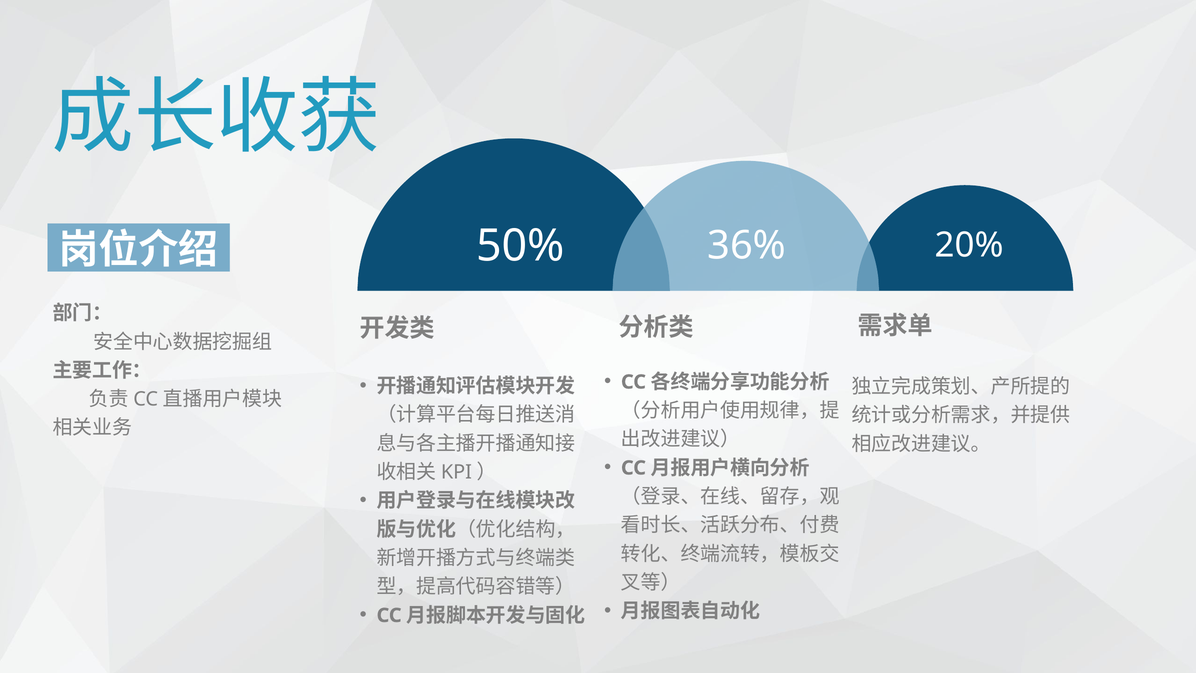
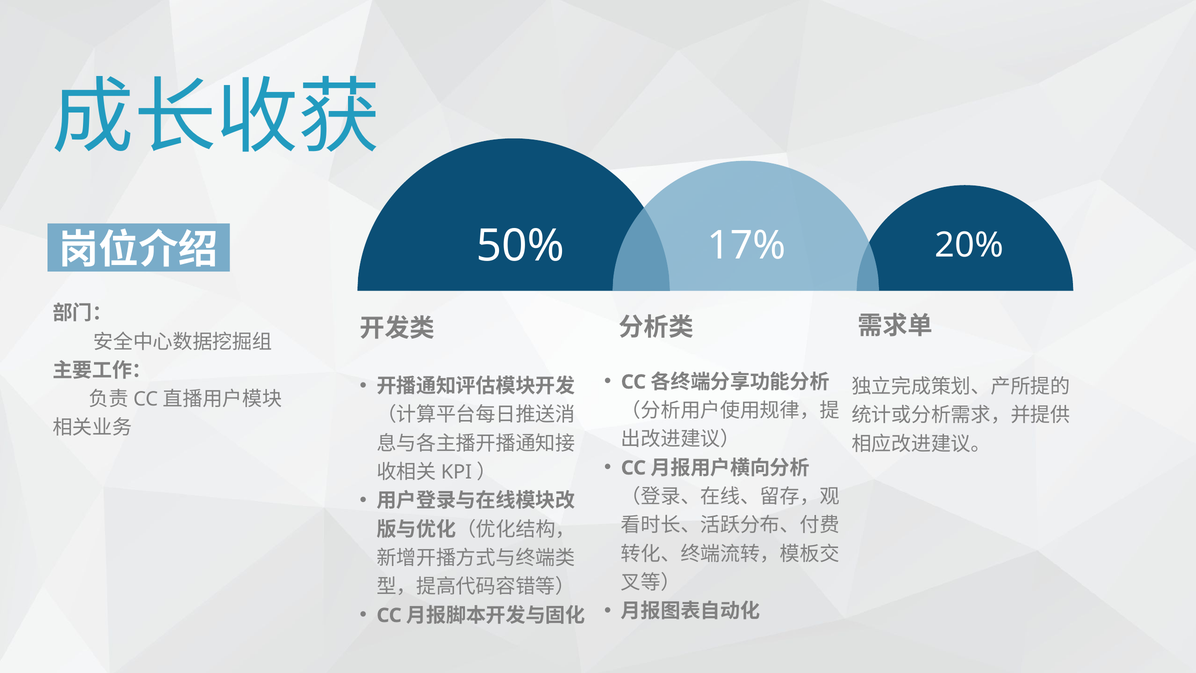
36%: 36% -> 17%
